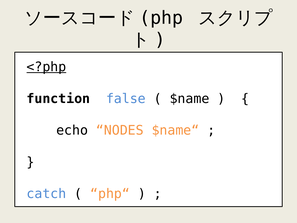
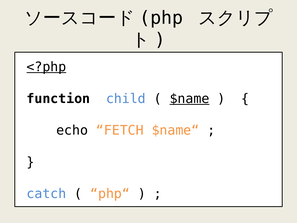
false: false -> child
$name underline: none -> present
NODES: NODES -> FETCH
